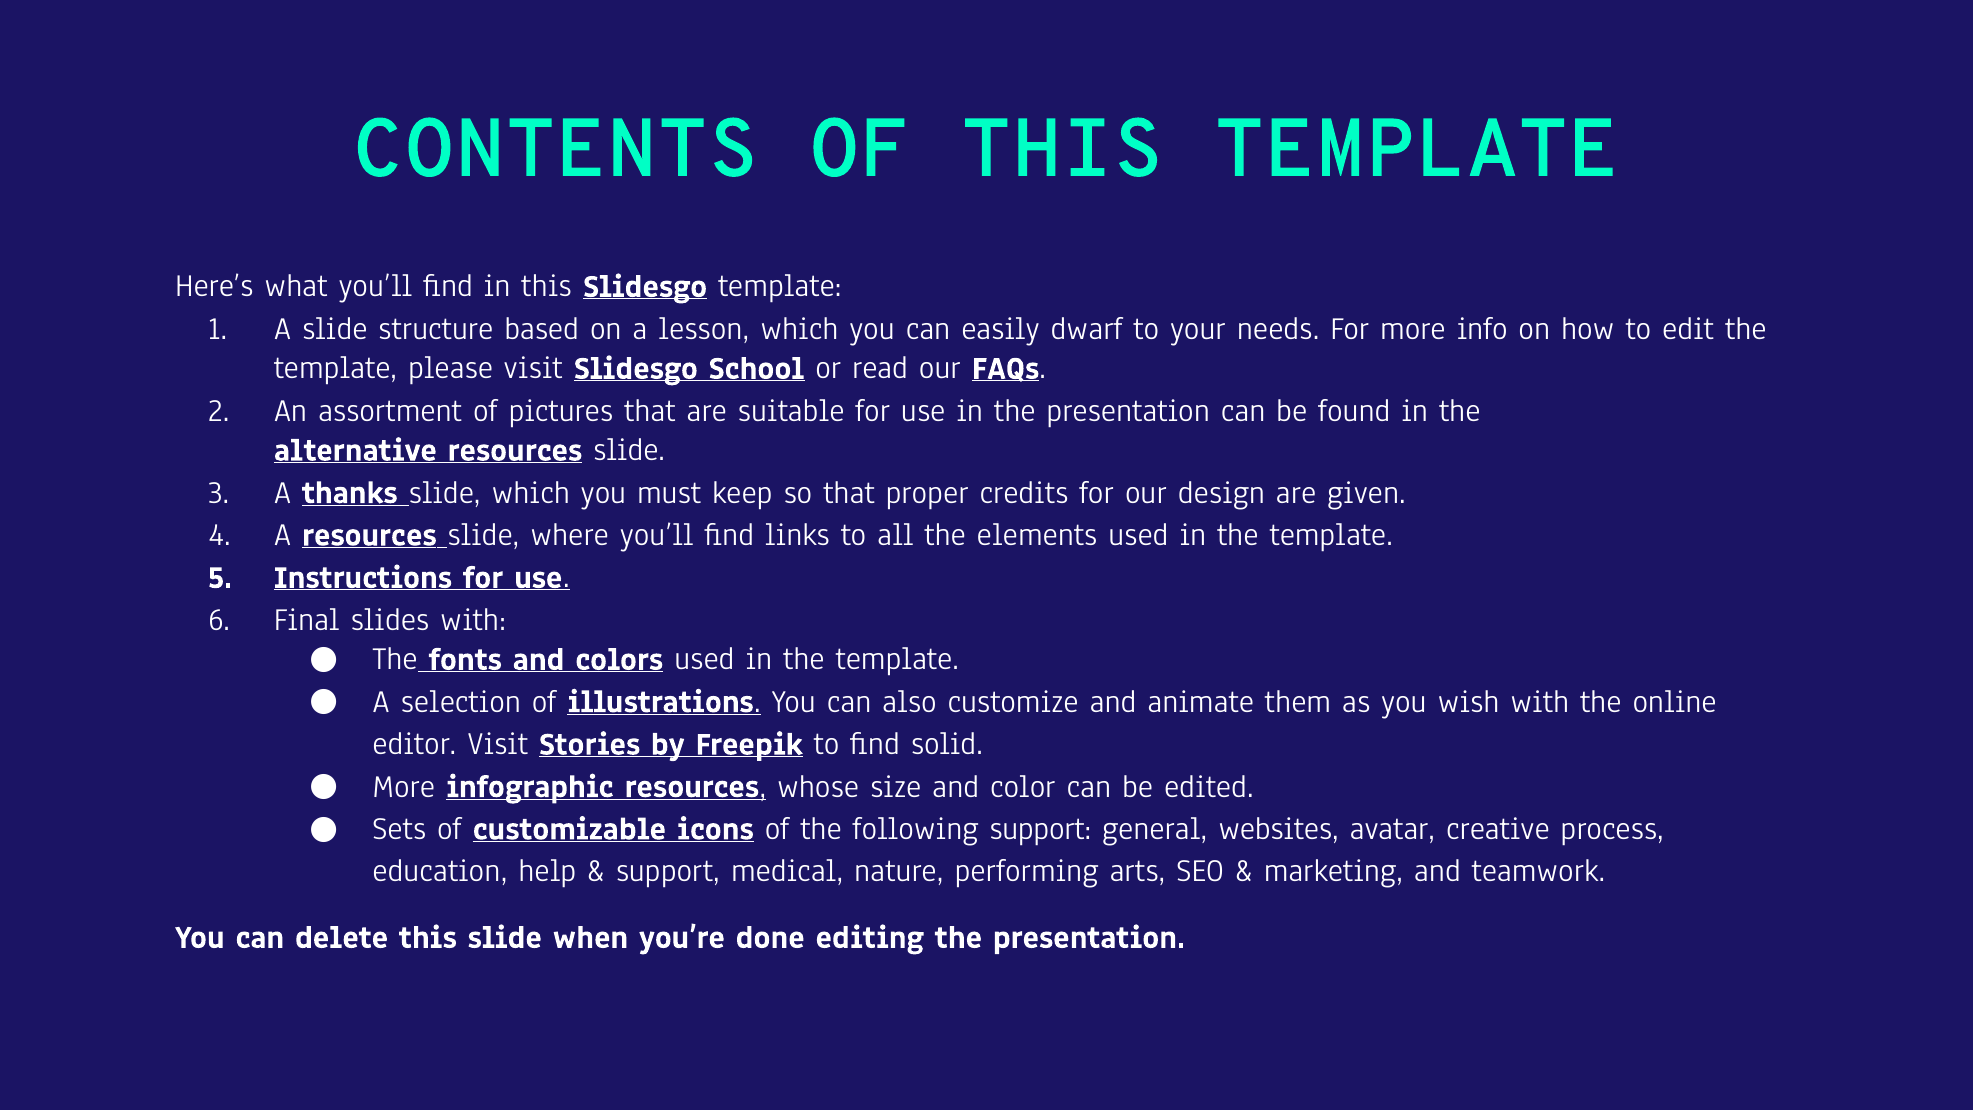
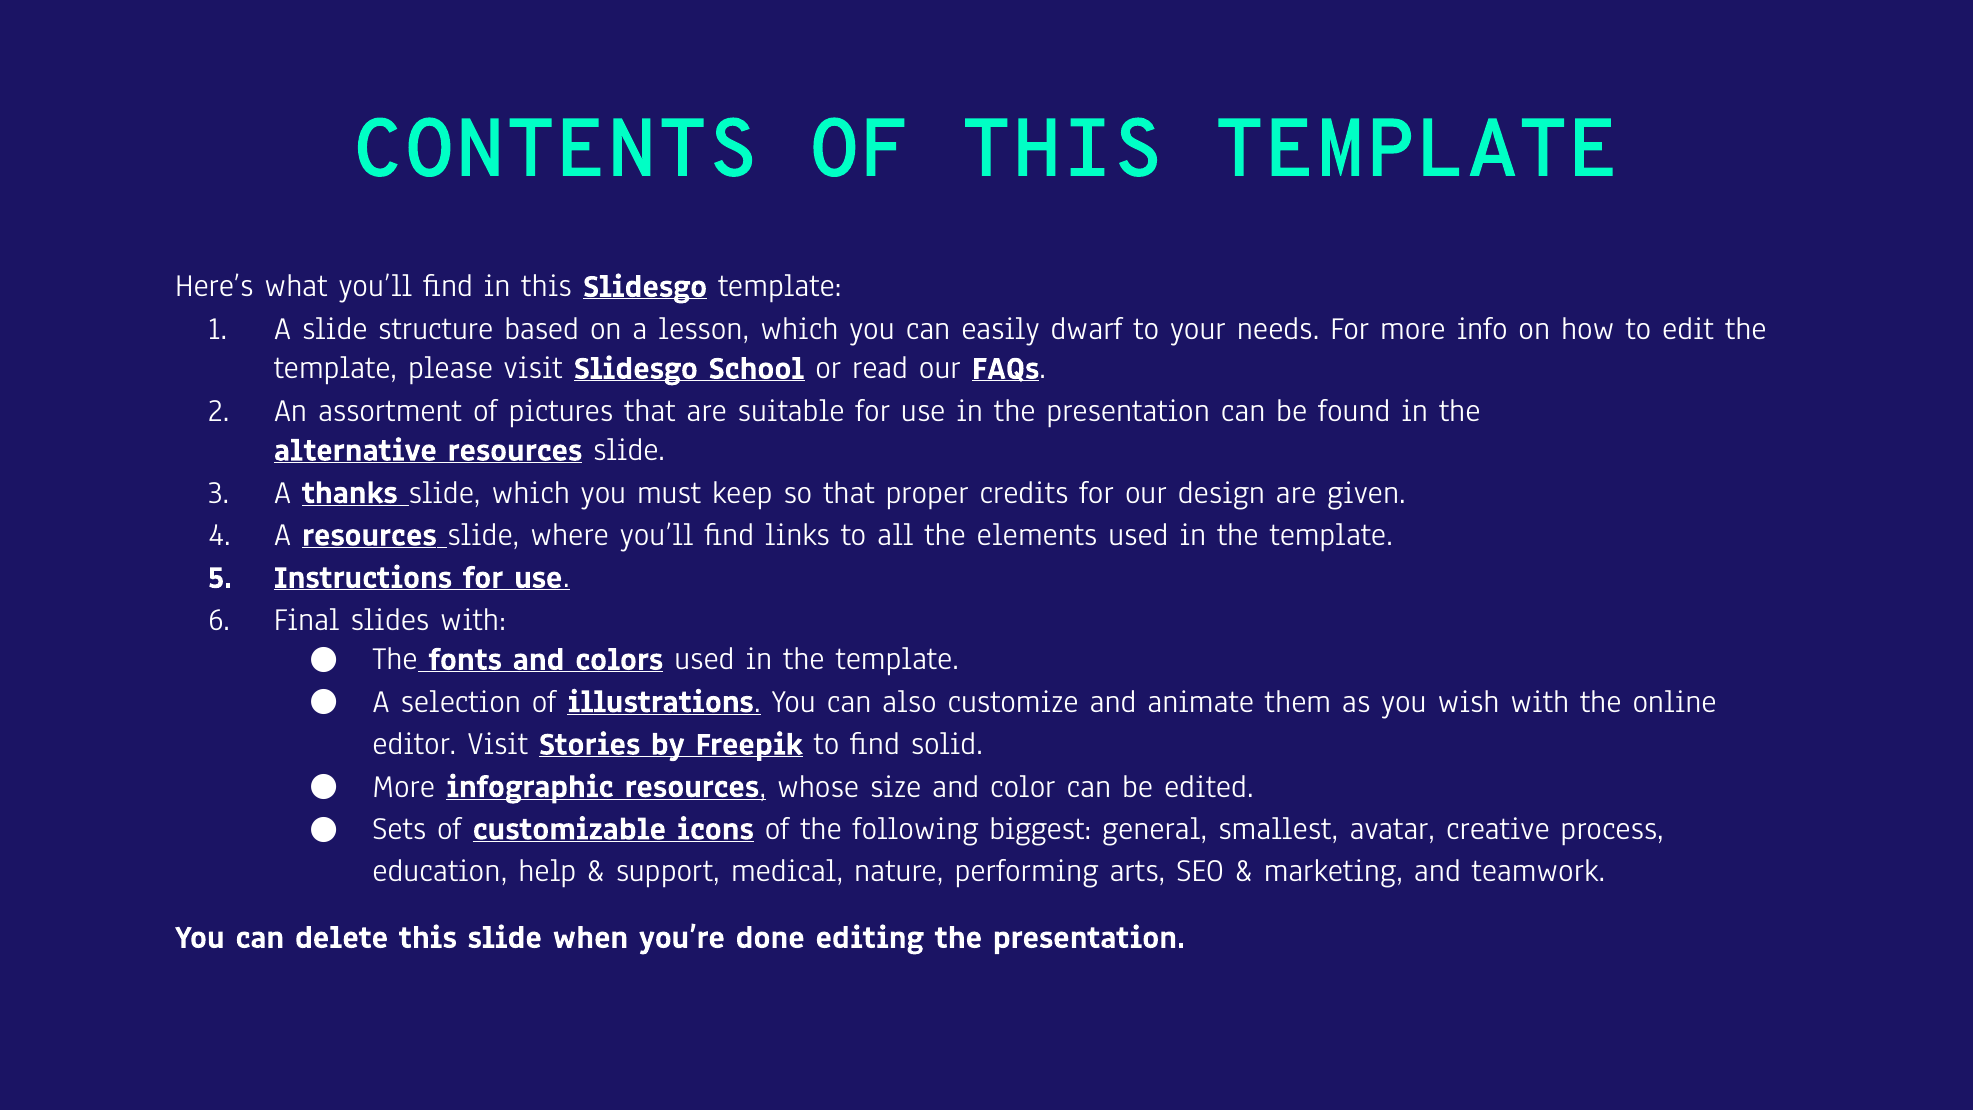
following support: support -> biggest
websites: websites -> smallest
